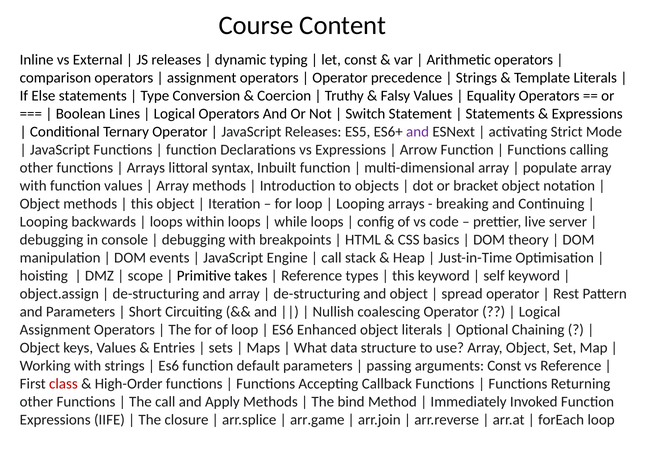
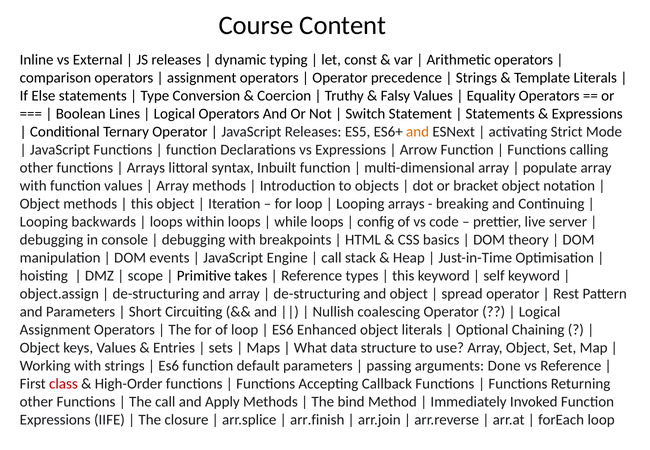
and at (418, 132) colour: purple -> orange
arguments Const: Const -> Done
arr.game: arr.game -> arr.finish
